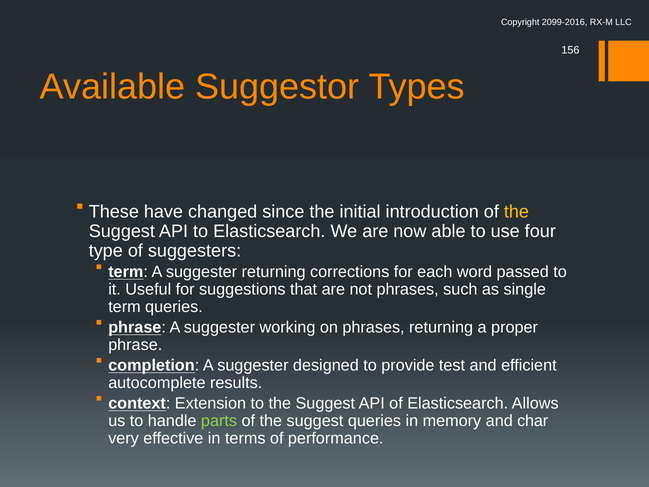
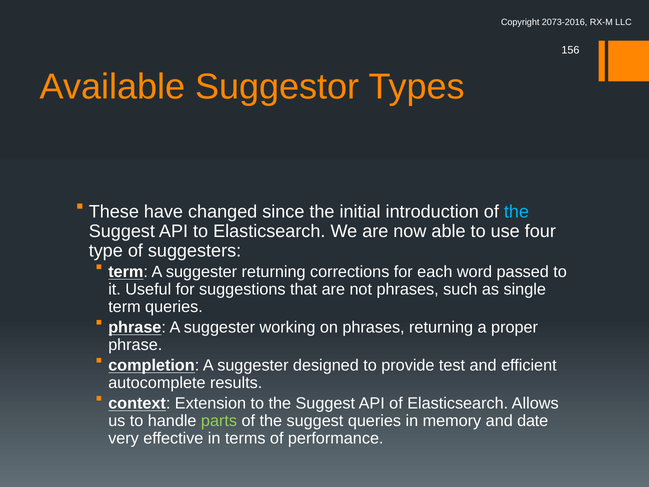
2099-2016: 2099-2016 -> 2073-2016
the at (516, 212) colour: yellow -> light blue
char: char -> date
